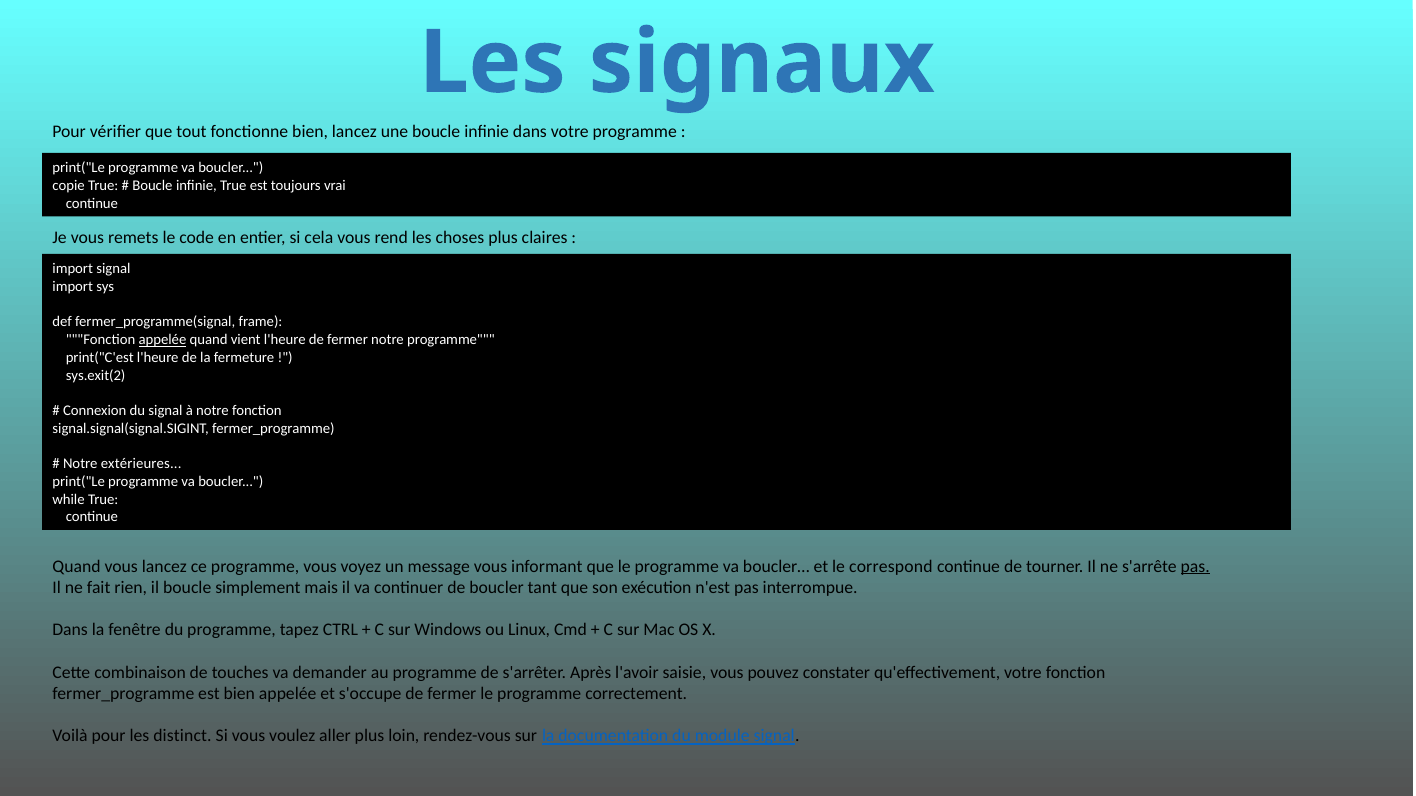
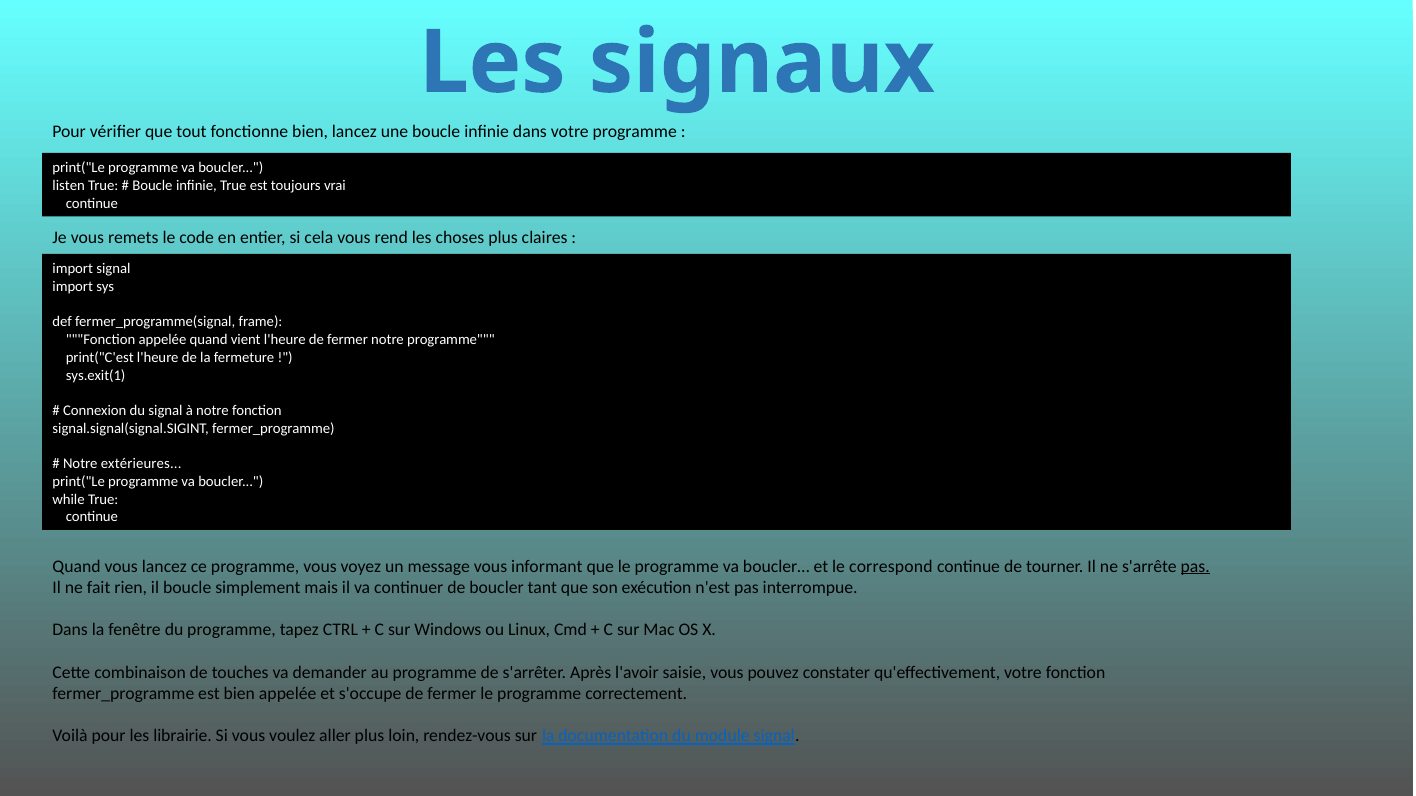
copie: copie -> listen
appelée at (162, 340) underline: present -> none
sys.exit(2: sys.exit(2 -> sys.exit(1
distinct: distinct -> librairie
